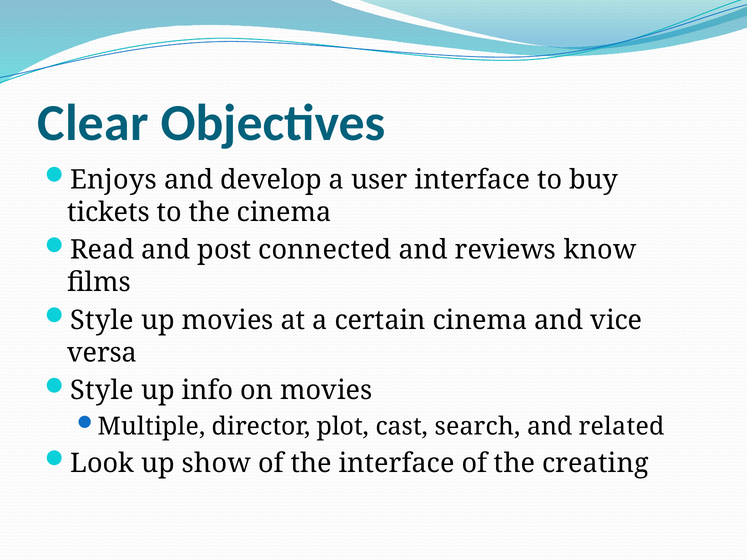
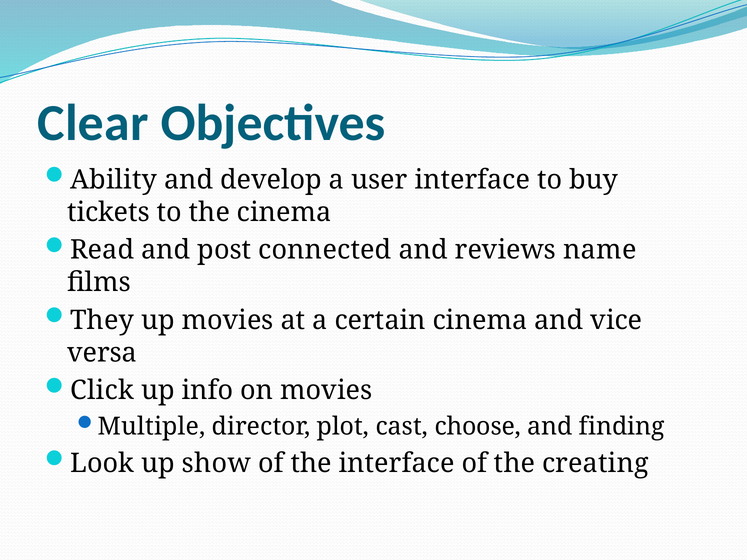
Enjoys: Enjoys -> Ability
know: know -> name
Style at (102, 320): Style -> They
Style at (102, 391): Style -> Click
search: search -> choose
related: related -> finding
